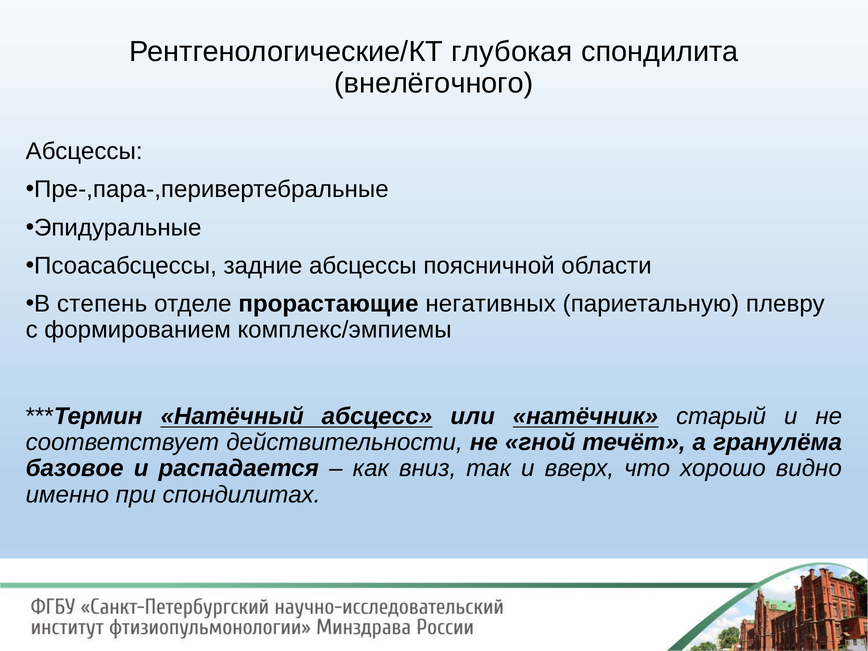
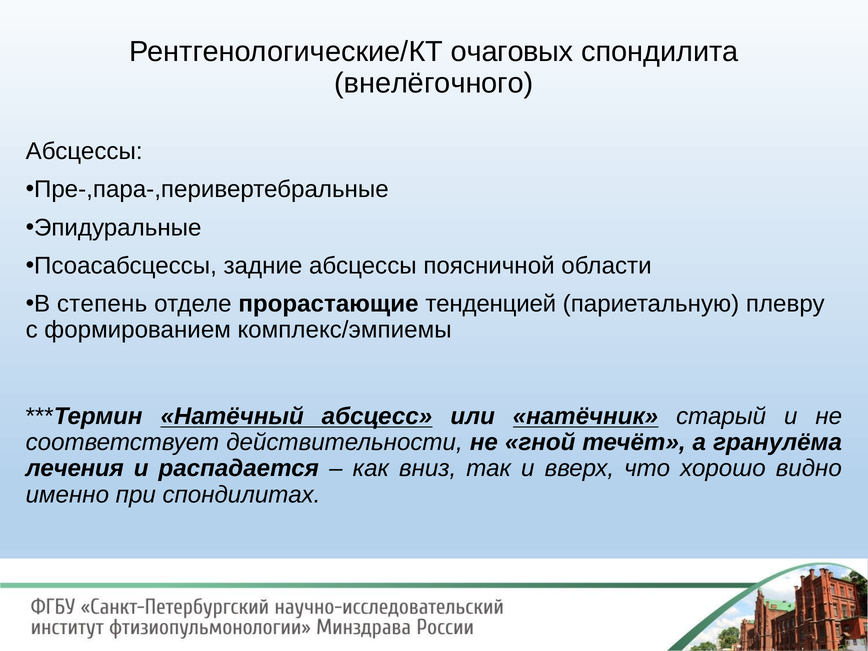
глубокая: глубокая -> очаговых
негативных: негативных -> тенденцией
базовое: базовое -> лечения
